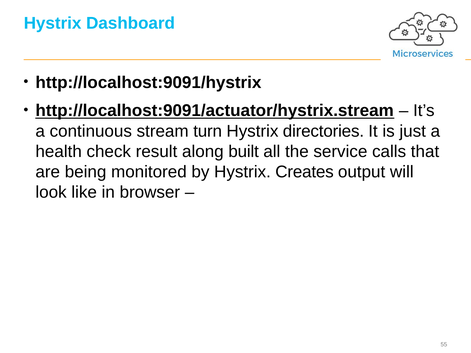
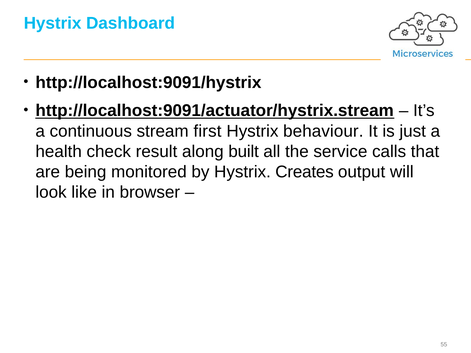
turn: turn -> first
directories: directories -> behaviour
